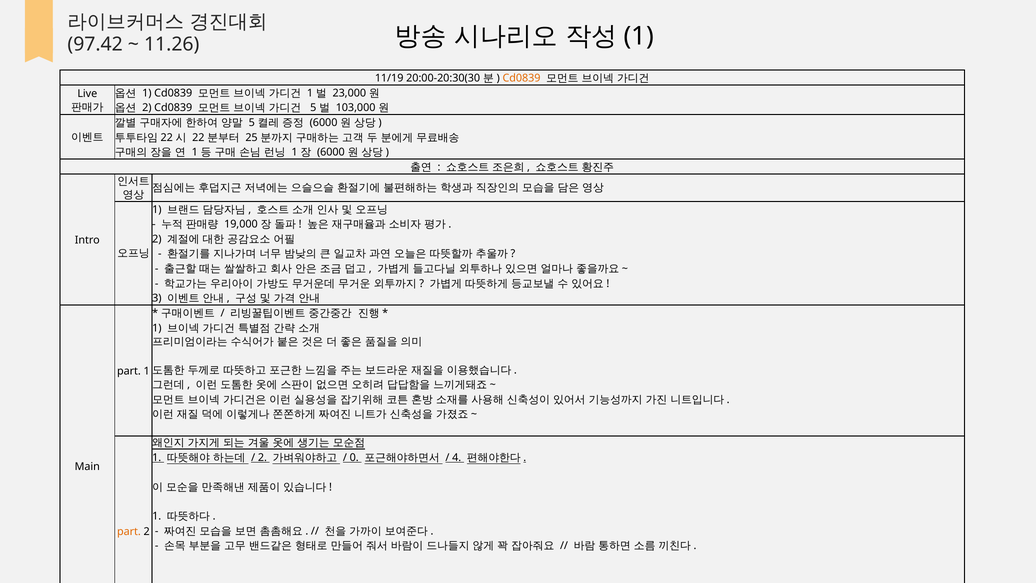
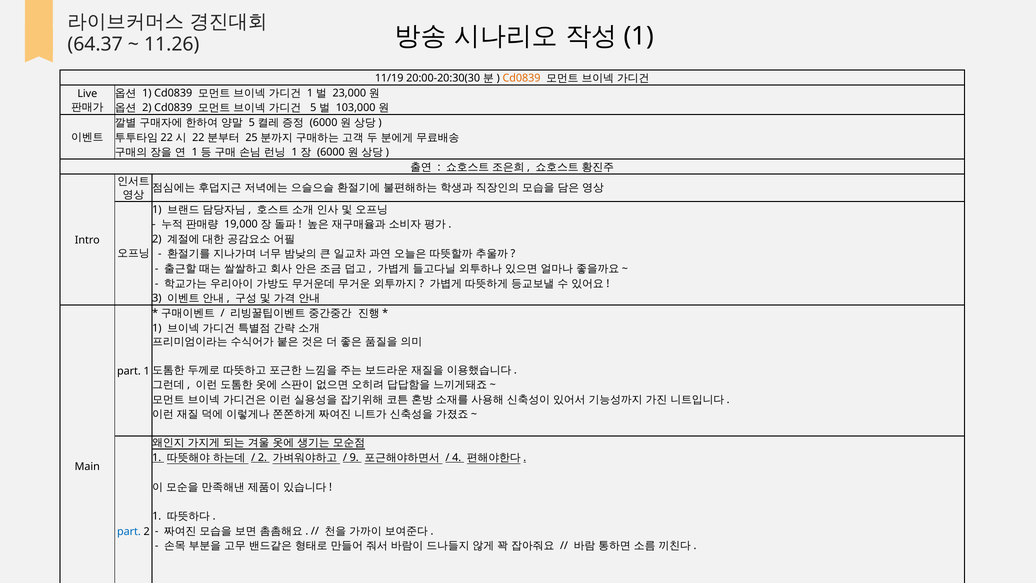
97.42: 97.42 -> 64.37
0: 0 -> 9
part at (129, 532) colour: orange -> blue
